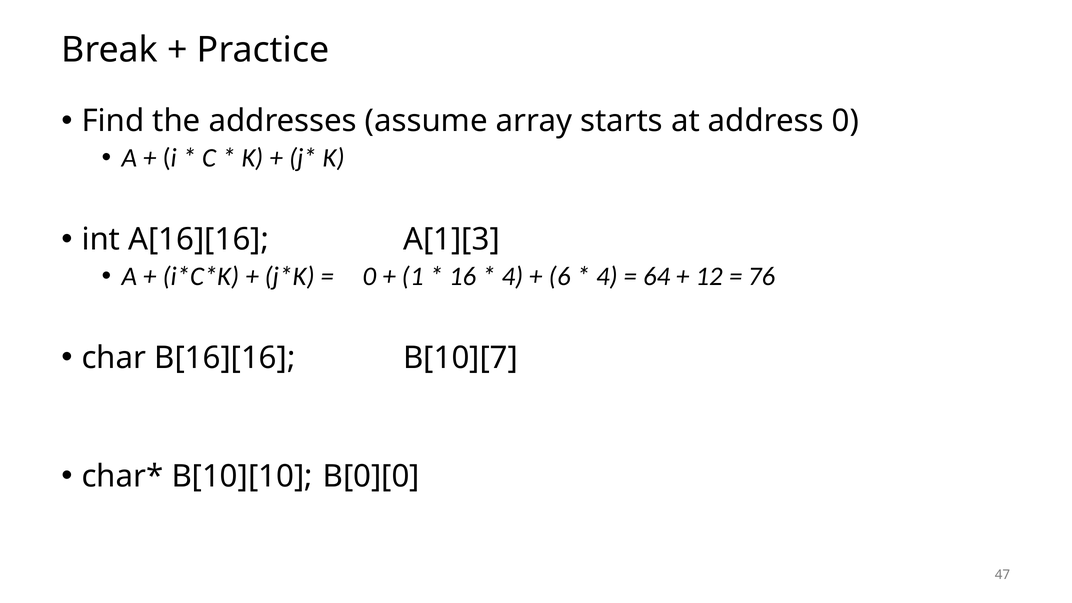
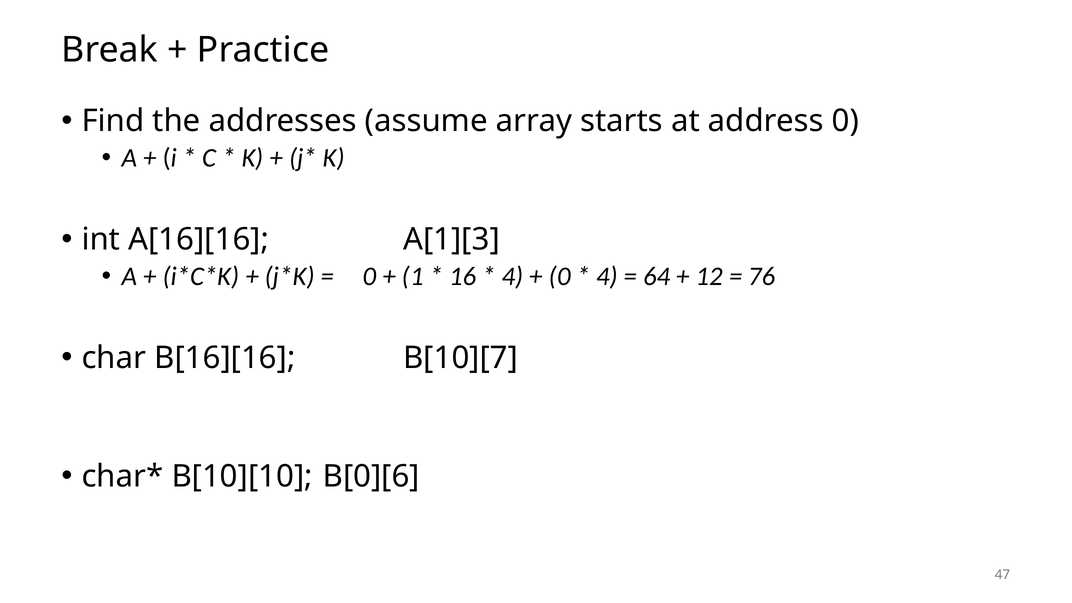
6 at (560, 276): 6 -> 0
B[0][0: B[0][0 -> B[0][6
